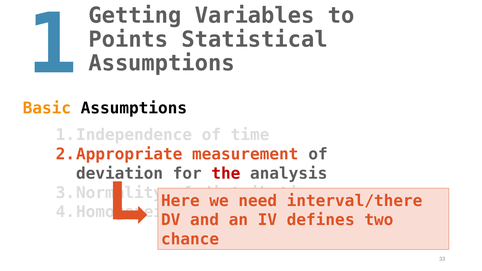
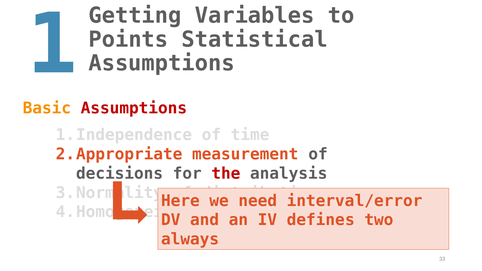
Assumptions at (134, 108) colour: black -> red
deviation: deviation -> decisions
interval/there: interval/there -> interval/error
chance: chance -> always
